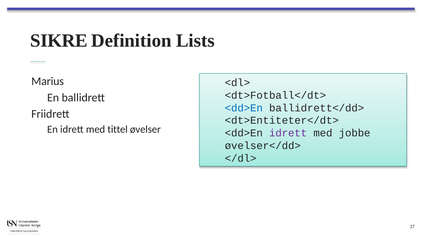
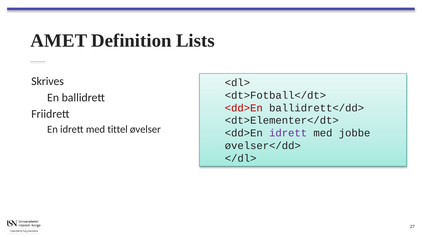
SIKRE: SIKRE -> AMET
Marius: Marius -> Skrives
<dd>En at (244, 108) colour: blue -> red
<dt>Entiteter</dt>: <dt>Entiteter</dt> -> <dt>Elementer</dt>
